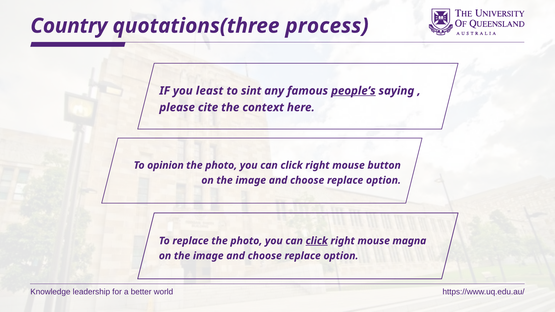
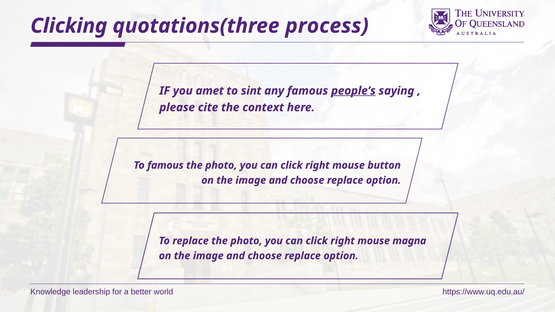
Country: Country -> Clicking
least: least -> amet
To opinion: opinion -> famous
click at (317, 241) underline: present -> none
